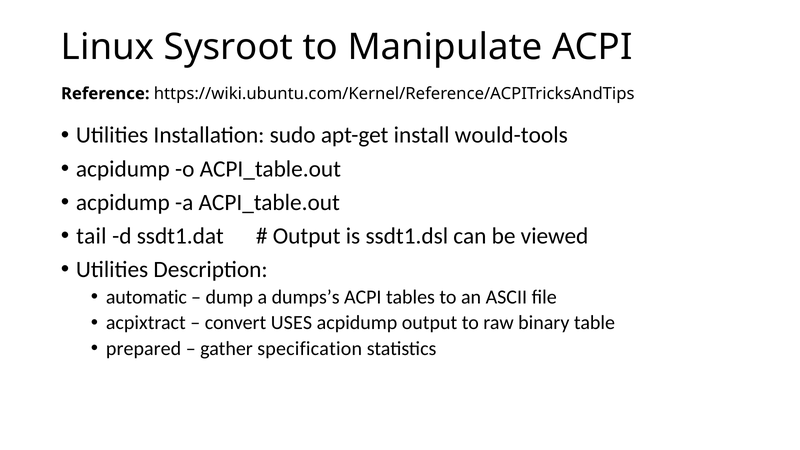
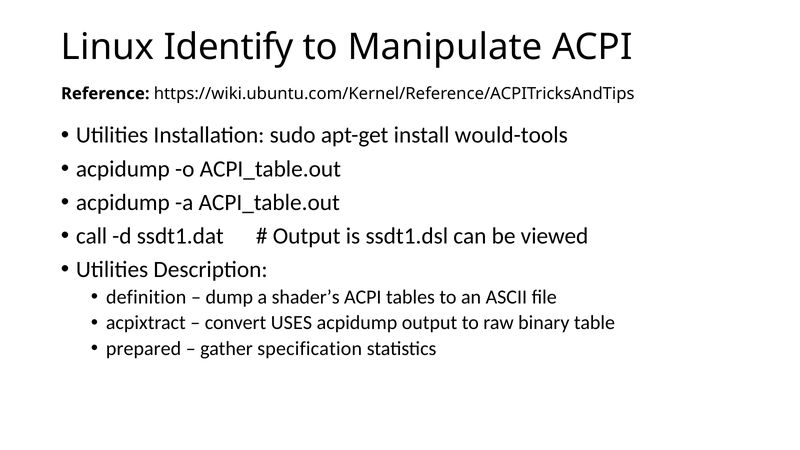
Sysroot: Sysroot -> Identify
tail: tail -> call
automatic: automatic -> definition
dumps’s: dumps’s -> shader’s
